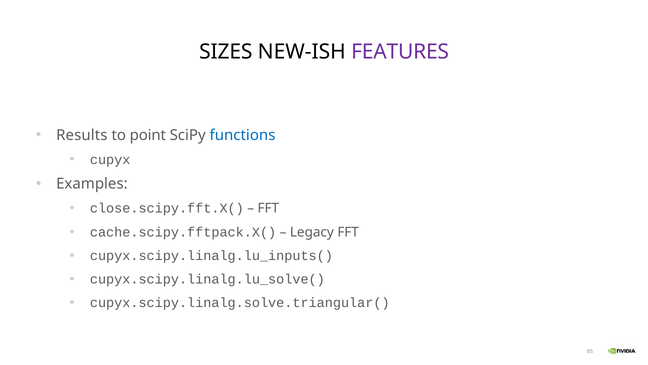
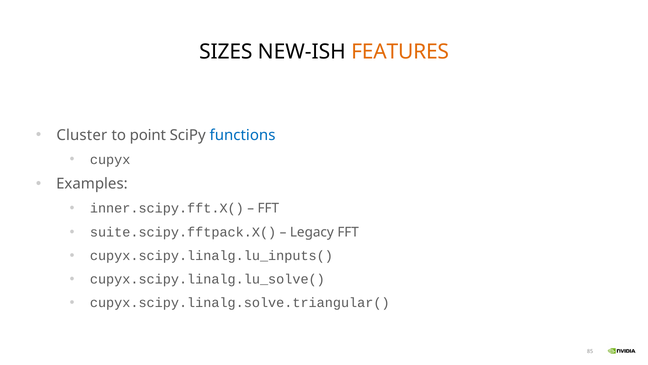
FEATURES colour: purple -> orange
Results: Results -> Cluster
close.scipy.fft.X(: close.scipy.fft.X( -> inner.scipy.fft.X(
cache.scipy.fftpack.X(: cache.scipy.fftpack.X( -> suite.scipy.fftpack.X(
